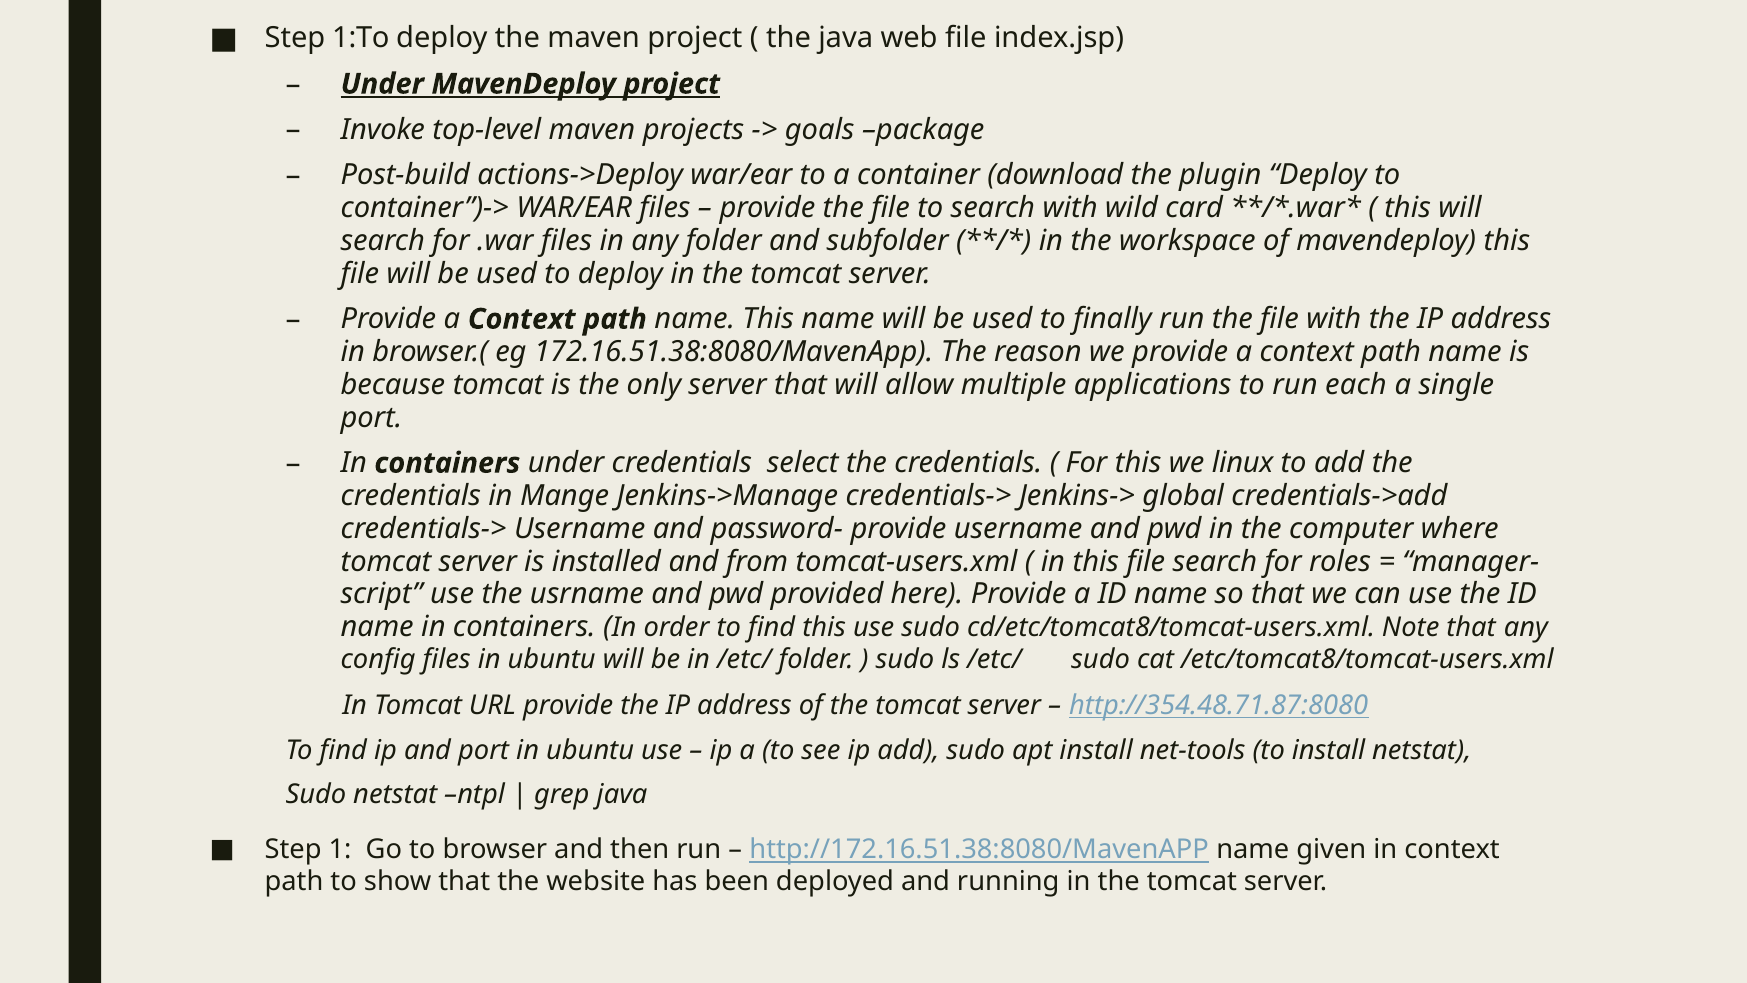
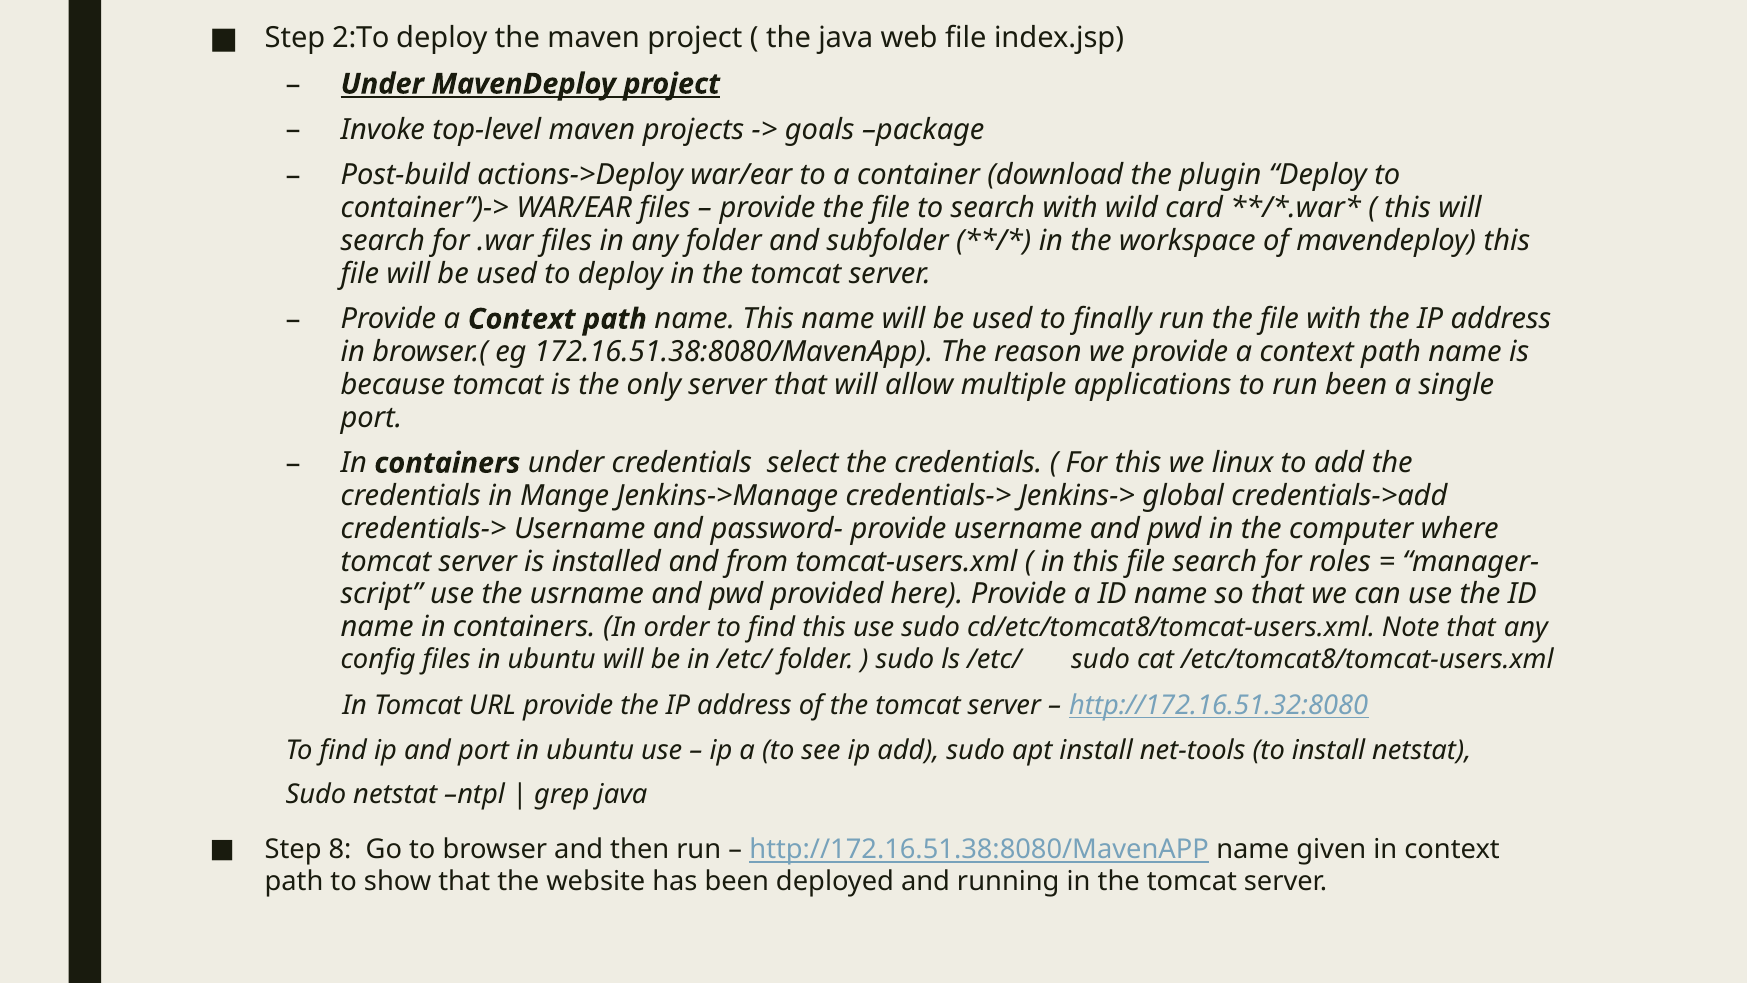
1:To: 1:To -> 2:To
run each: each -> been
http://354.48.71.87:8080: http://354.48.71.87:8080 -> http://172.16.51.32:8080
1: 1 -> 8
